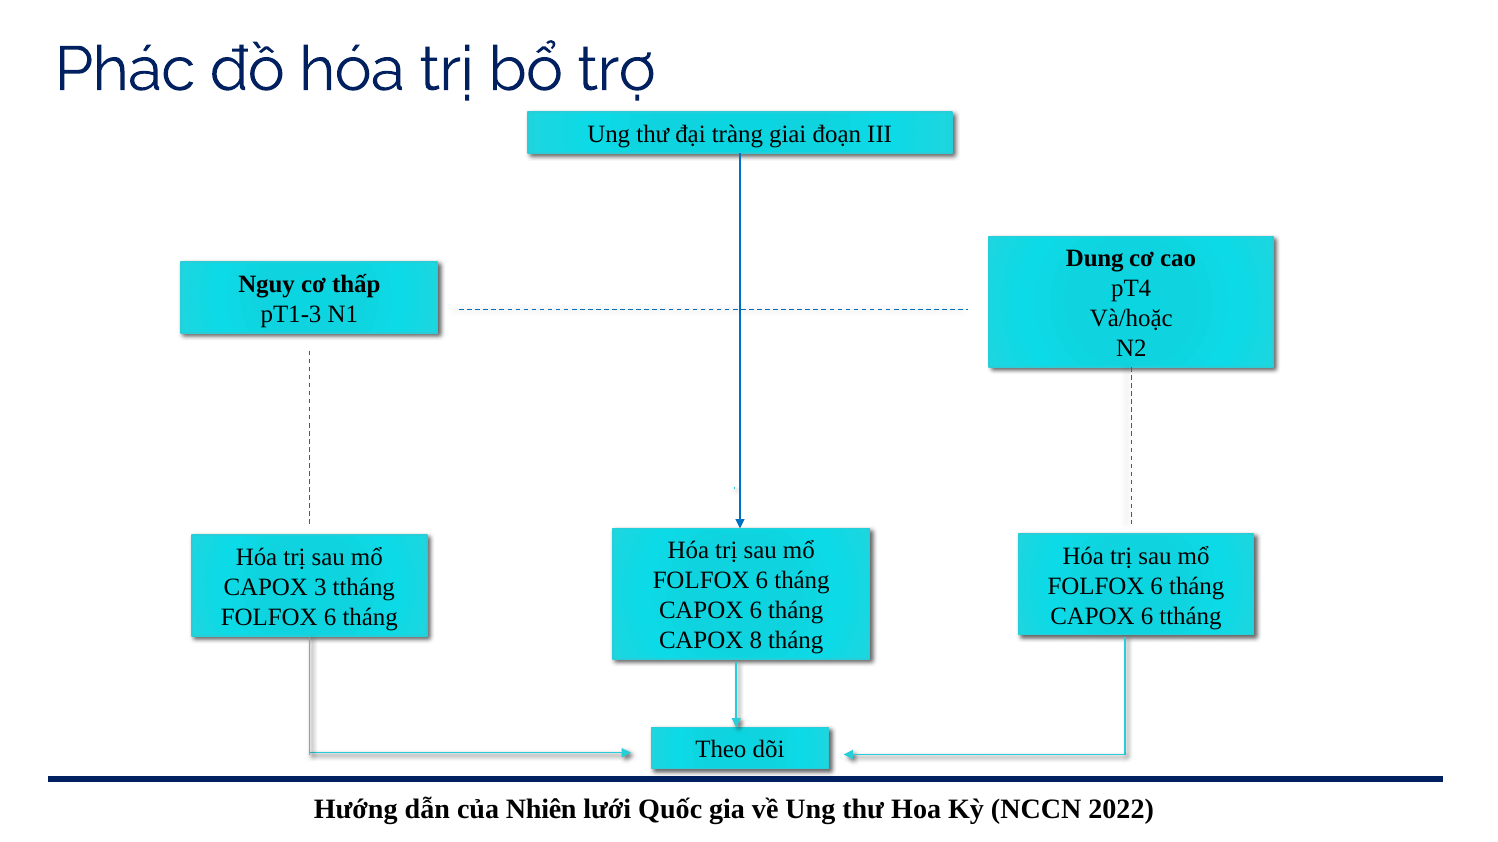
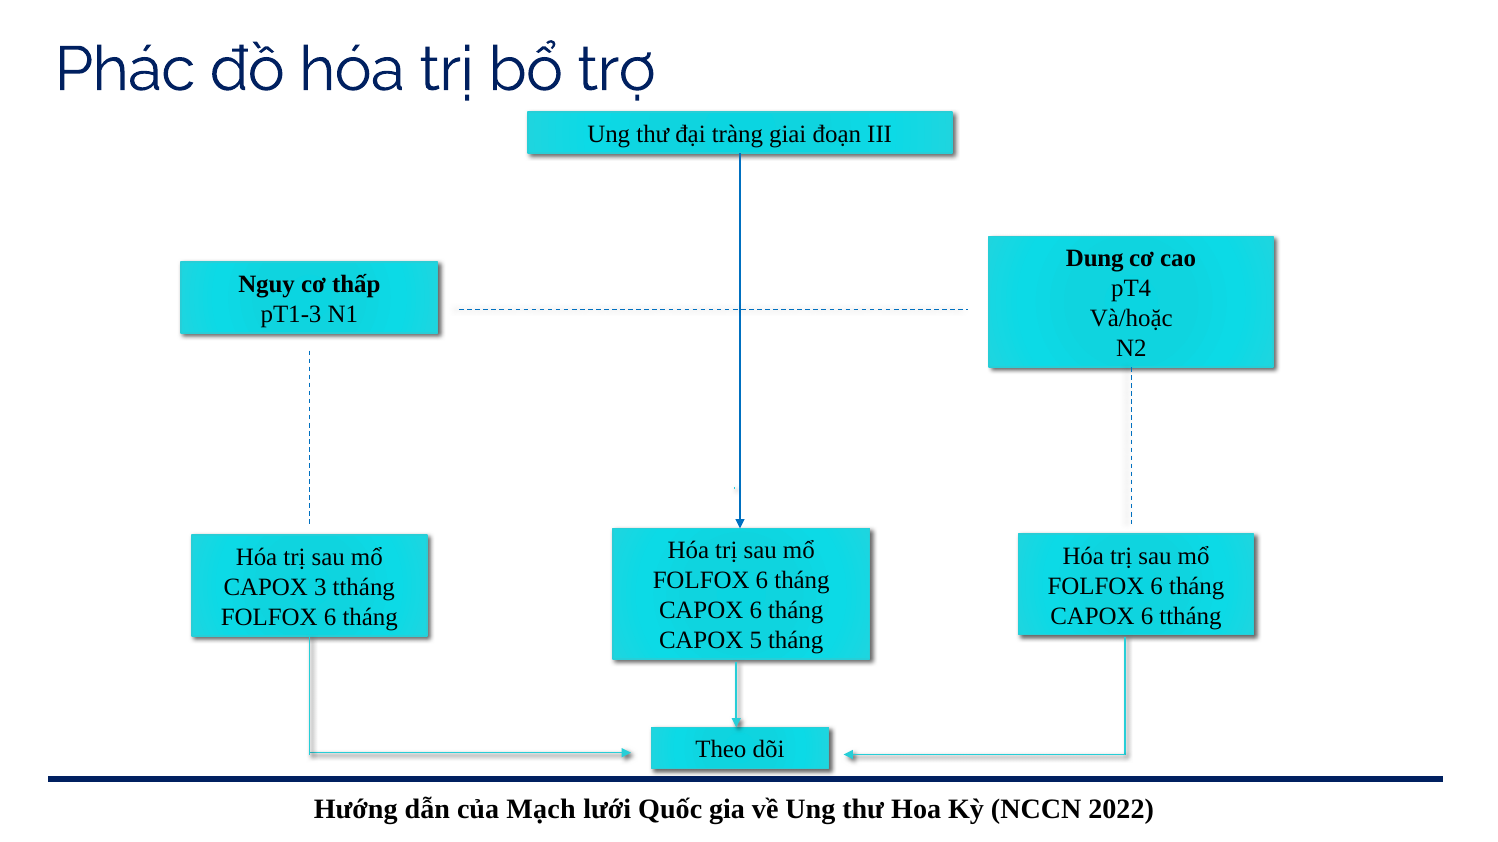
8: 8 -> 5
Nhiên: Nhiên -> Mạch
